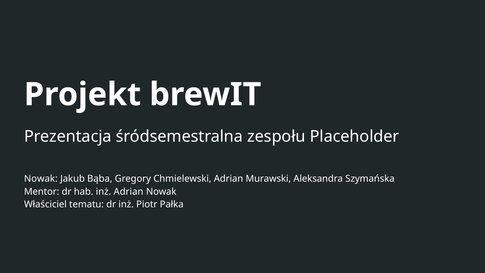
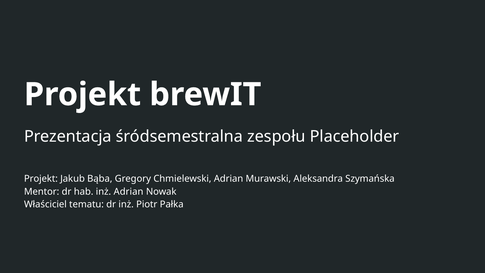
Nowak at (41, 179): Nowak -> Projekt
